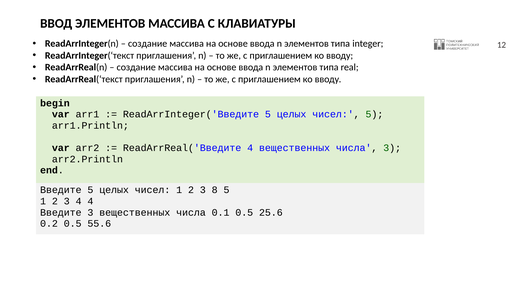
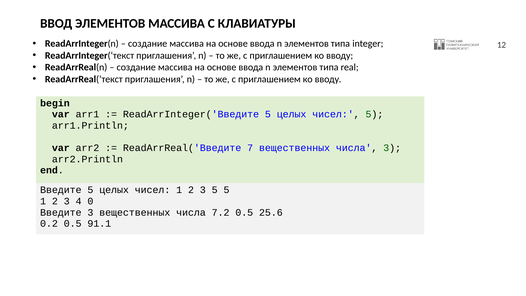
ReadArrReal('Введите 4: 4 -> 7
3 8: 8 -> 5
4 4: 4 -> 0
0.1: 0.1 -> 7.2
55.6: 55.6 -> 91.1
